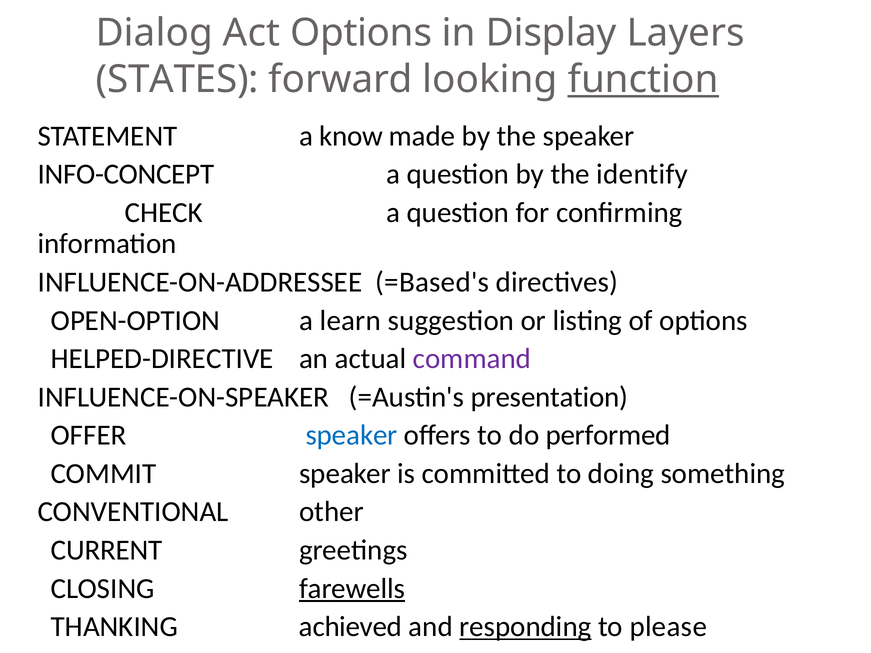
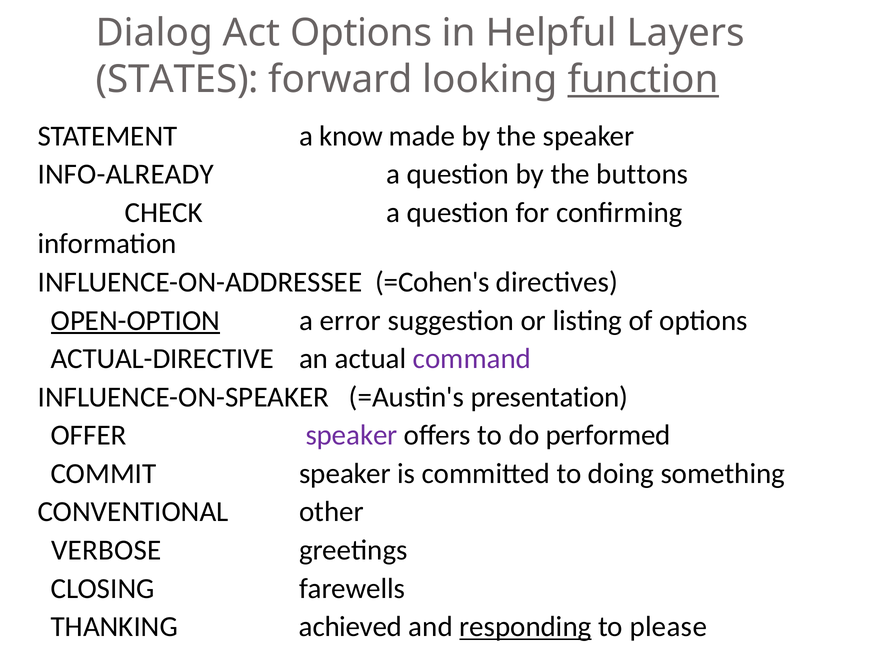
Display: Display -> Helpful
INFO-CONCEPT: INFO-CONCEPT -> INFO-ALREADY
identify: identify -> buttons
=Based's: =Based's -> =Cohen's
OPEN-OPTION underline: none -> present
learn: learn -> error
HELPED-DIRECTIVE: HELPED-DIRECTIVE -> ACTUAL-DIRECTIVE
speaker at (352, 435) colour: blue -> purple
CURRENT: CURRENT -> VERBOSE
farewells underline: present -> none
